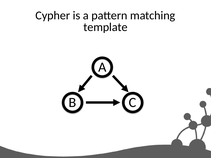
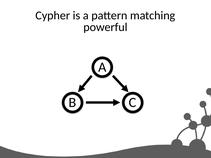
template: template -> powerful
